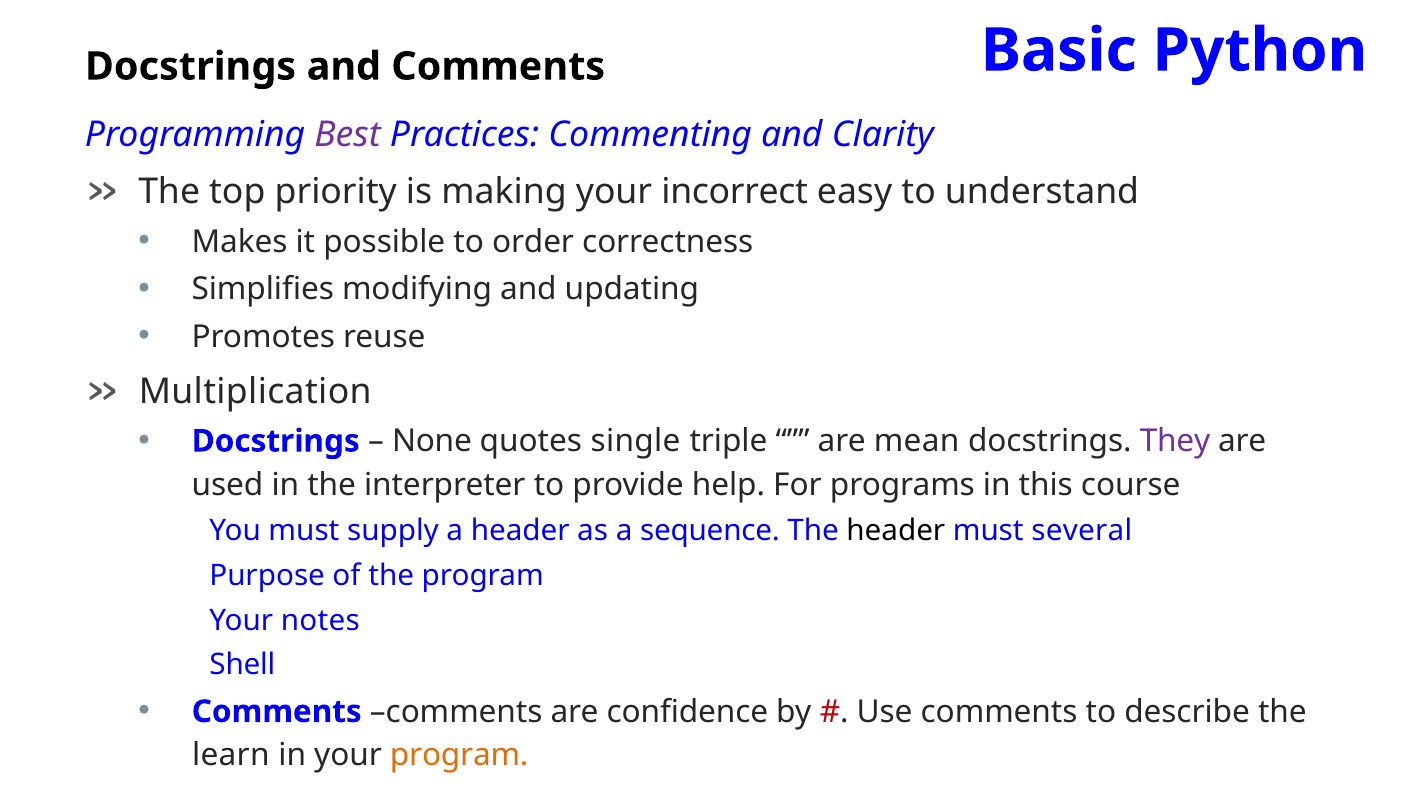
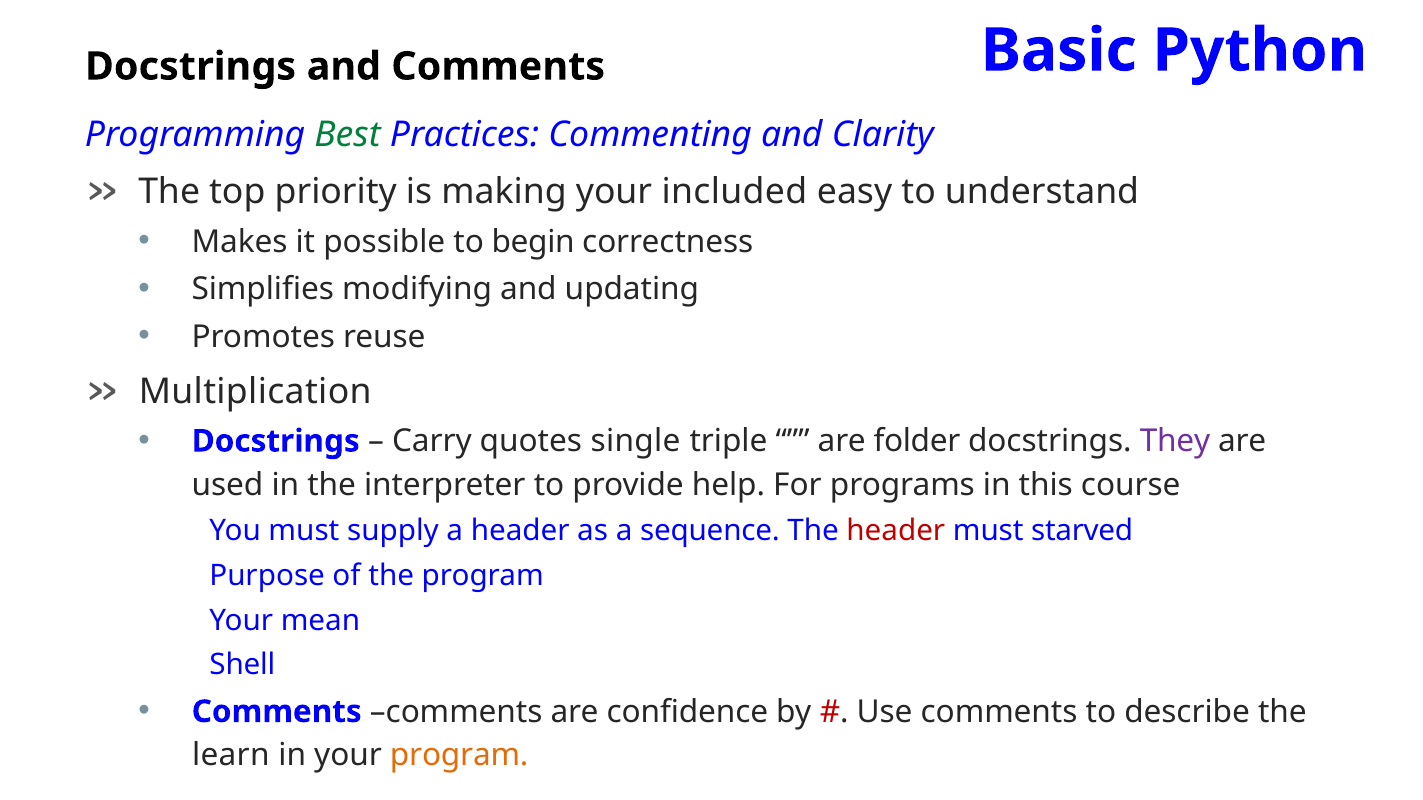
Best colour: purple -> green
incorrect: incorrect -> included
order: order -> begin
None: None -> Carry
mean: mean -> folder
header at (896, 531) colour: black -> red
several: several -> starved
notes: notes -> mean
